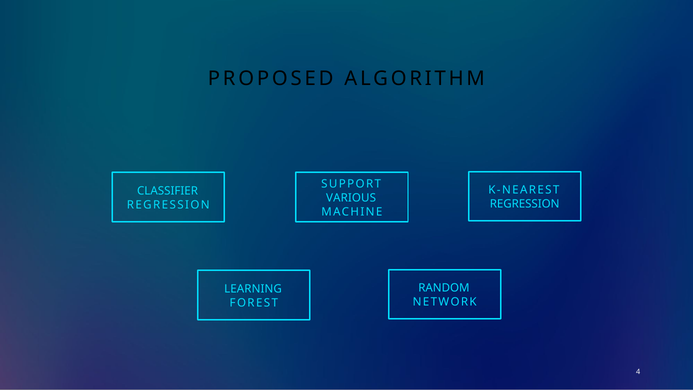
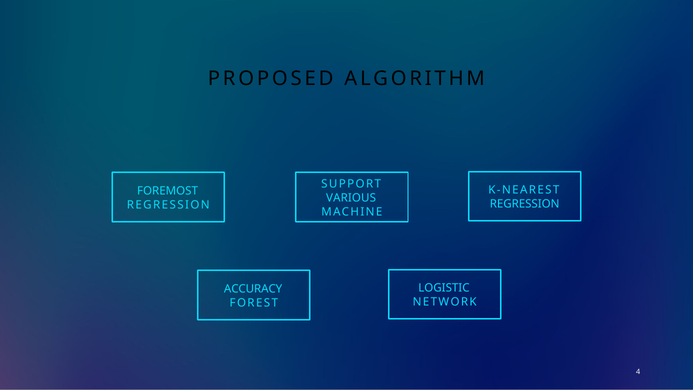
CLASSIFIER: CLASSIFIER -> FOREMOST
RANDOM: RANDOM -> LOGISTIC
LEARNING: LEARNING -> ACCURACY
